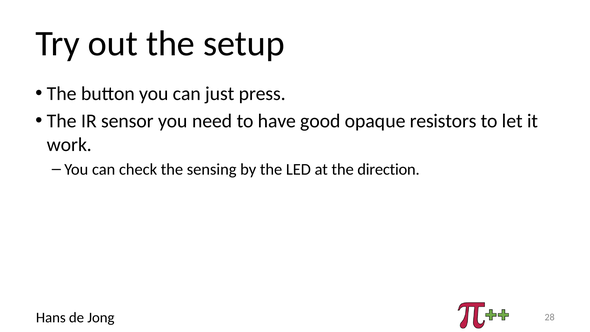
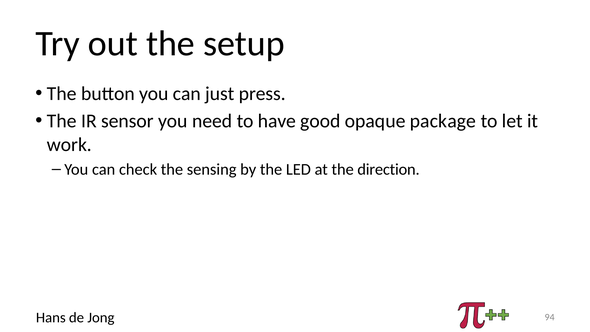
resistors: resistors -> package
28: 28 -> 94
